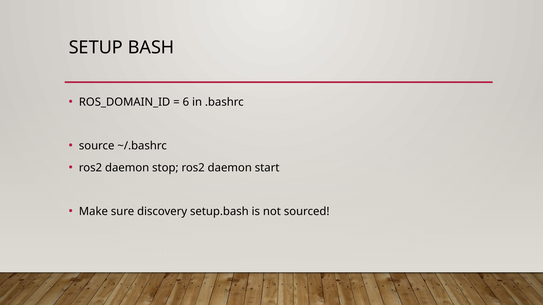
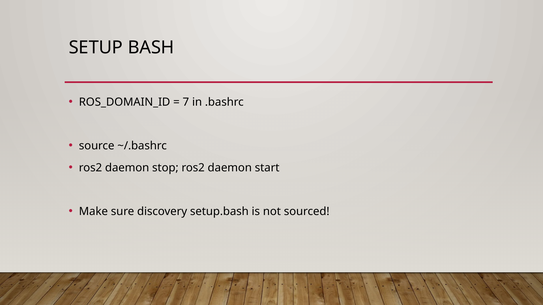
6: 6 -> 7
